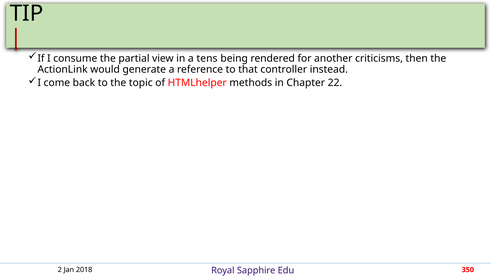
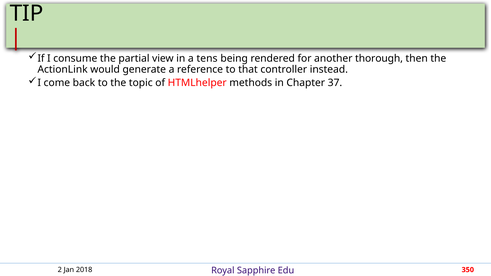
criticisms: criticisms -> thorough
22: 22 -> 37
